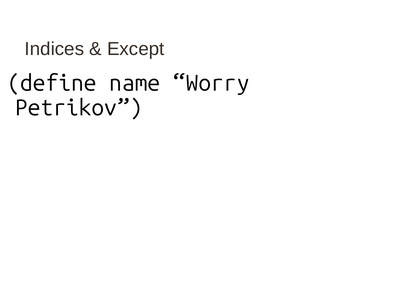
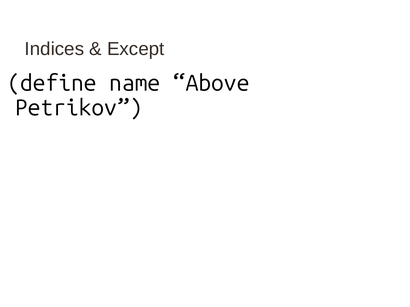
Worry: Worry -> Above
